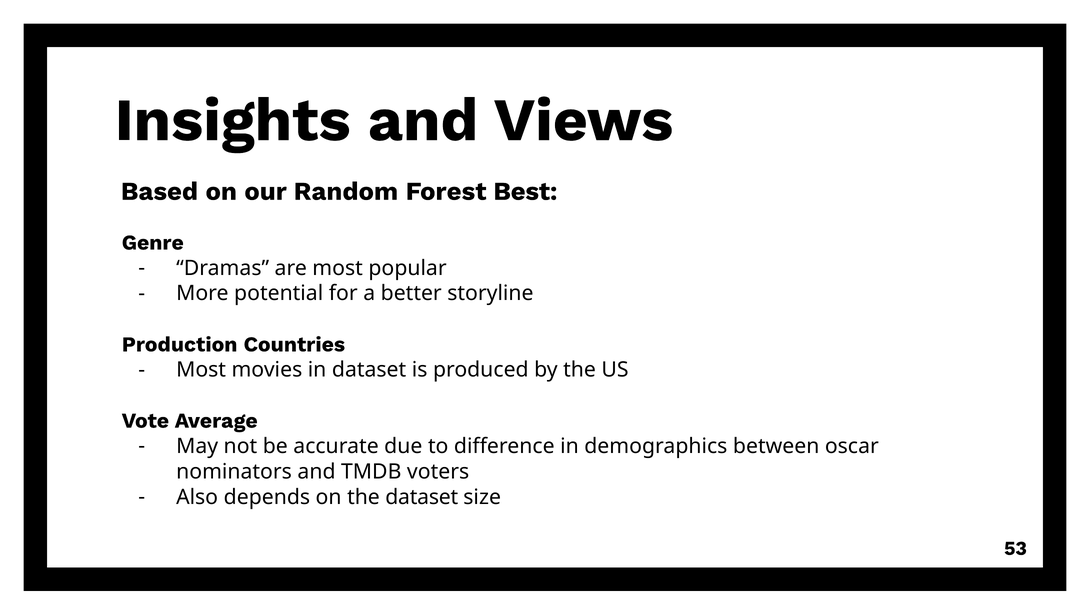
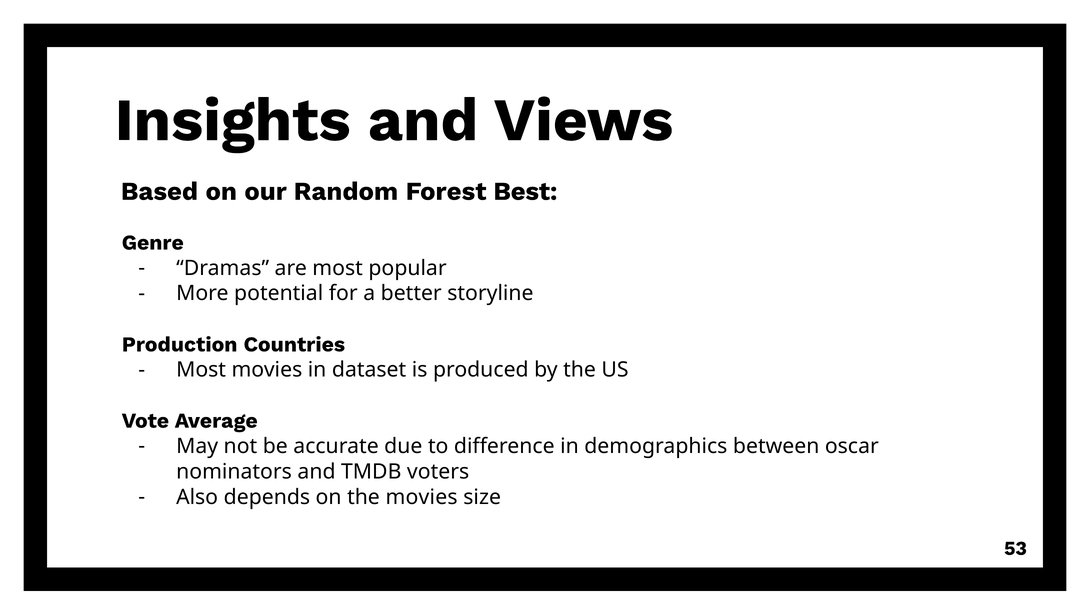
the dataset: dataset -> movies
